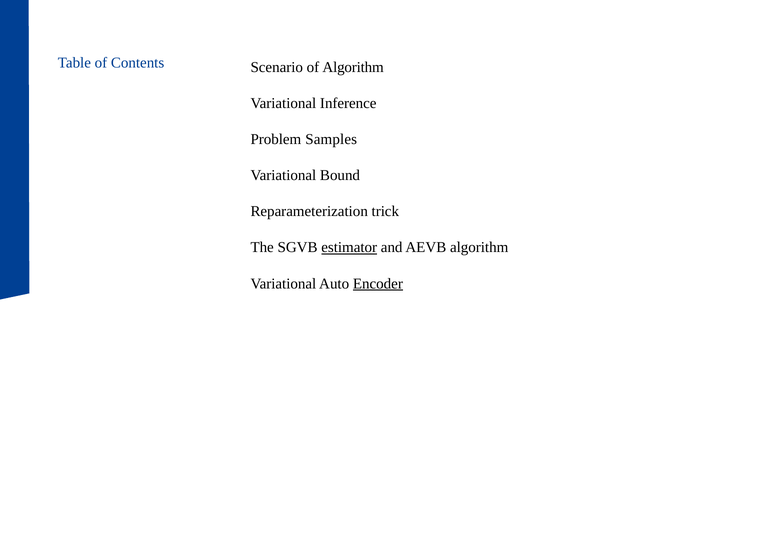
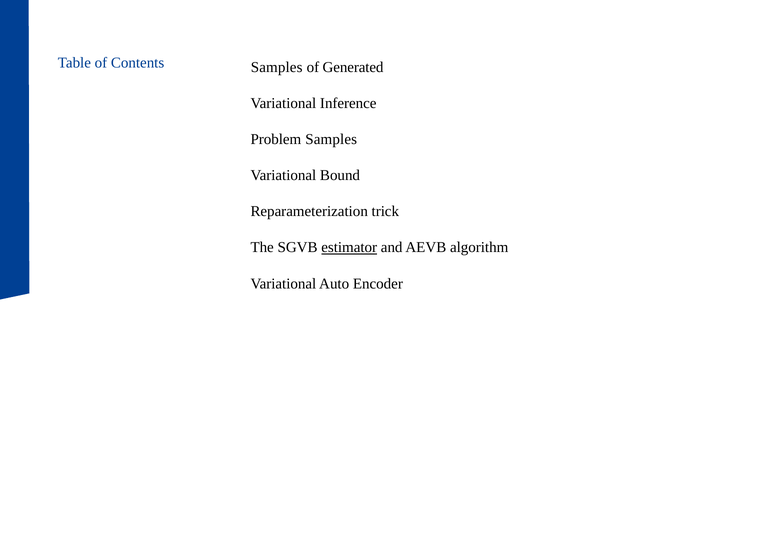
Contents Scenario: Scenario -> Samples
of Algorithm: Algorithm -> Generated
Encoder underline: present -> none
